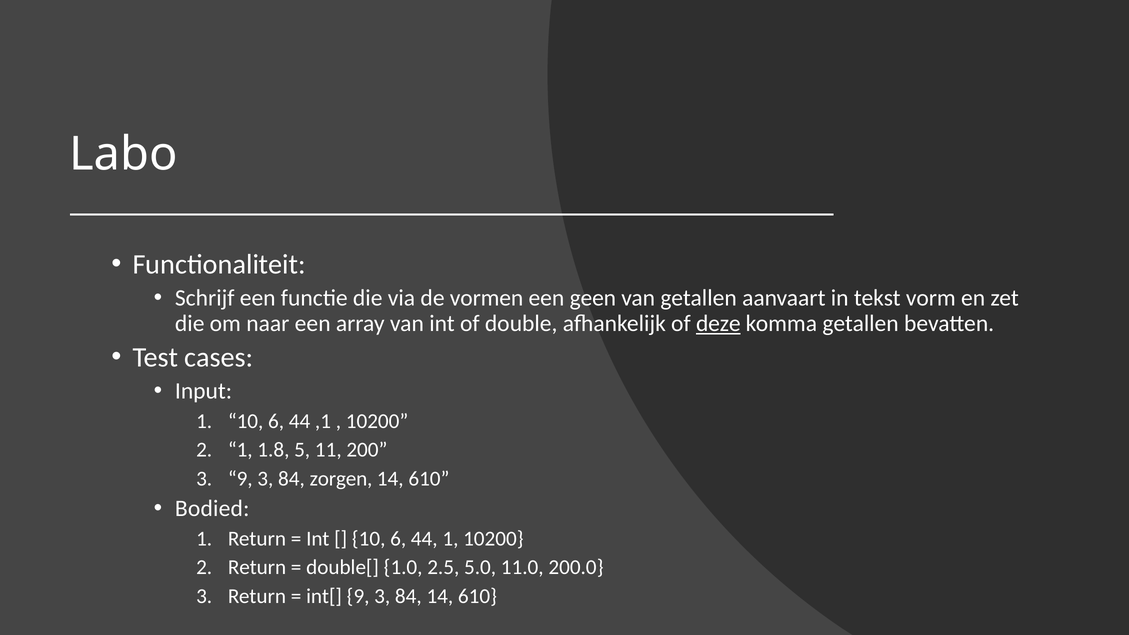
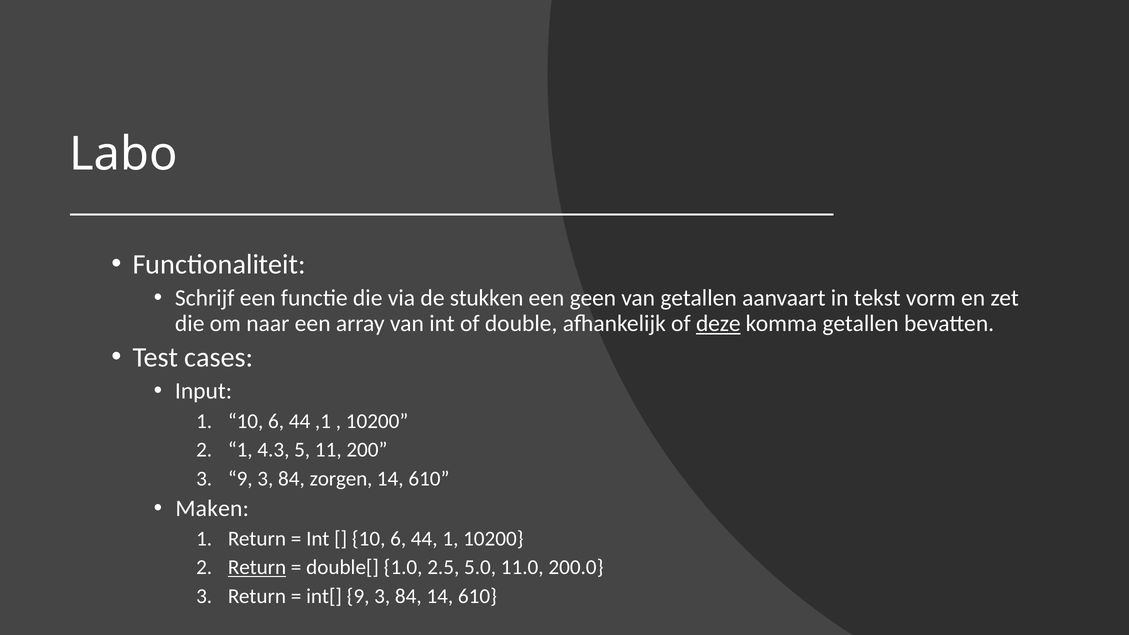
vormen: vormen -> stukken
1.8: 1.8 -> 4.3
Bodied: Bodied -> Maken
Return at (257, 567) underline: none -> present
